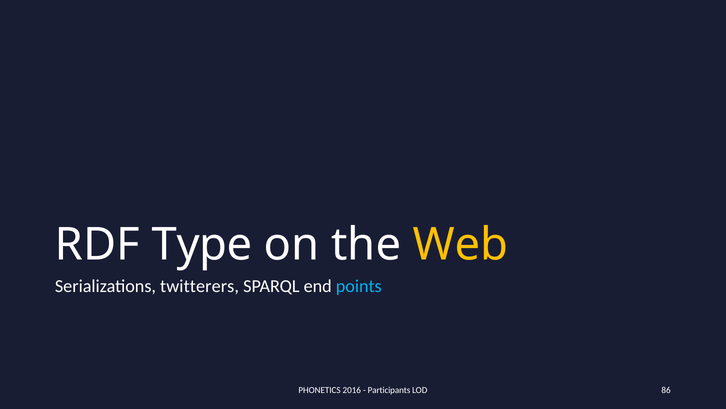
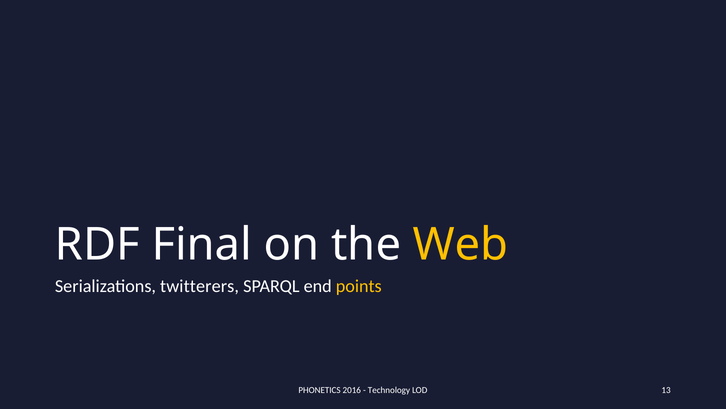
Type: Type -> Final
points colour: light blue -> yellow
Participants: Participants -> Technology
86: 86 -> 13
